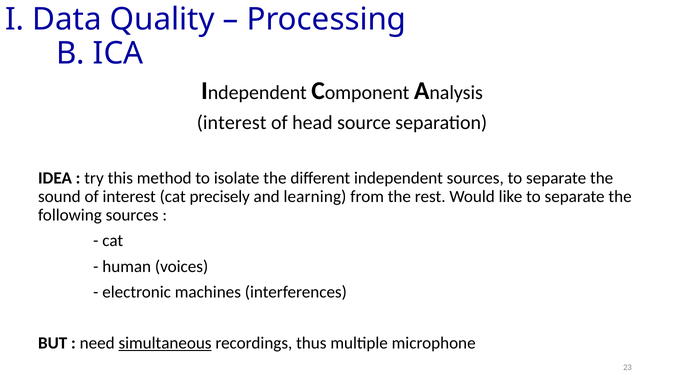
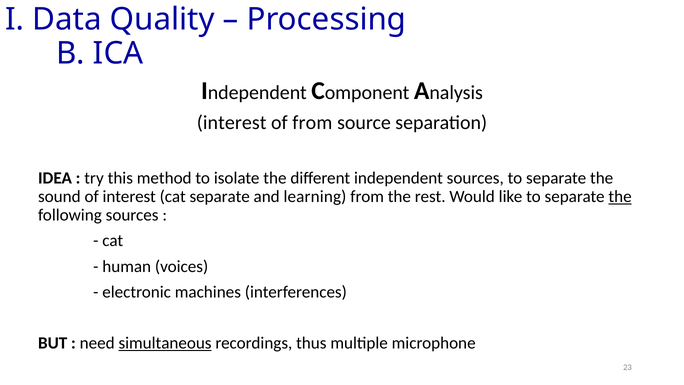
of head: head -> from
cat precisely: precisely -> separate
the at (620, 197) underline: none -> present
